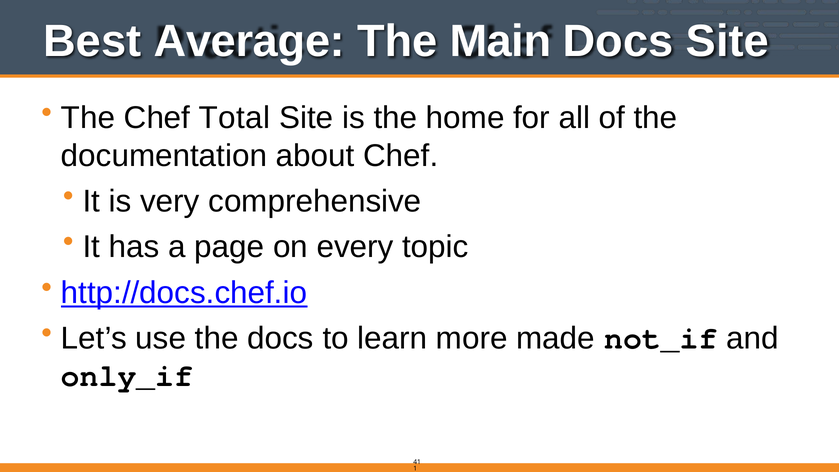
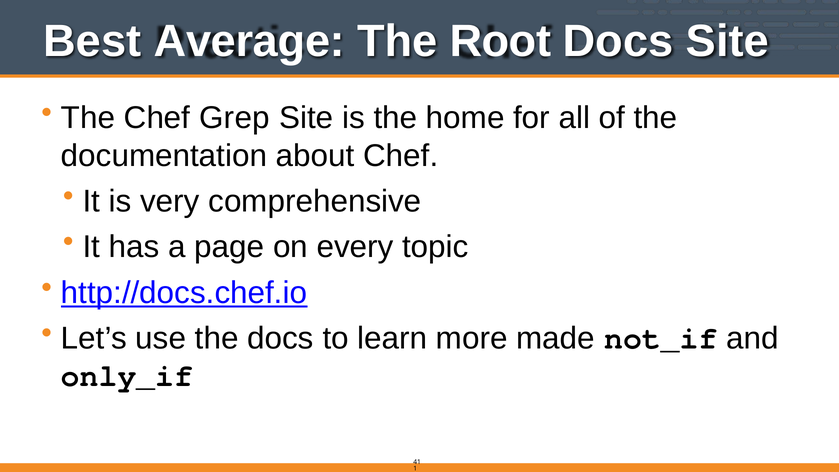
Main: Main -> Root
Total: Total -> Grep
